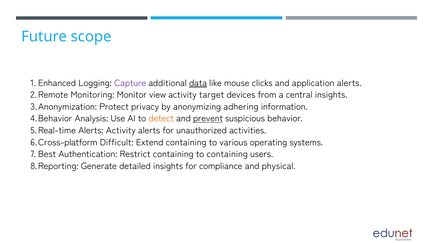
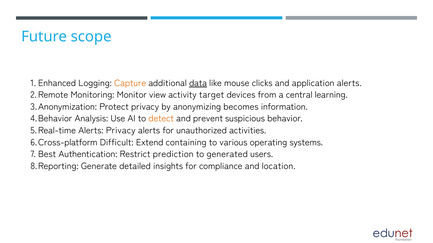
Capture colour: purple -> orange
central insights: insights -> learning
adhering: adhering -> becomes
prevent underline: present -> none
Alerts Activity: Activity -> Privacy
Restrict containing: containing -> prediction
to containing: containing -> generated
physical: physical -> location
